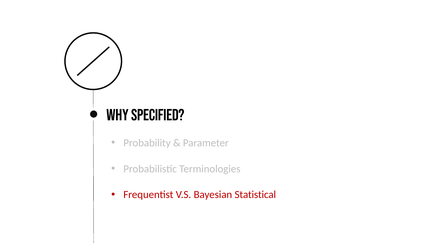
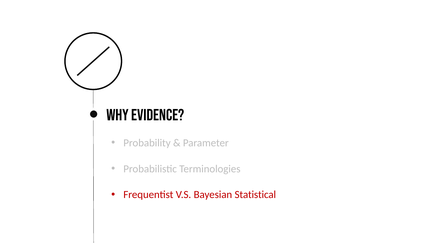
Specified: Specified -> Evidence
